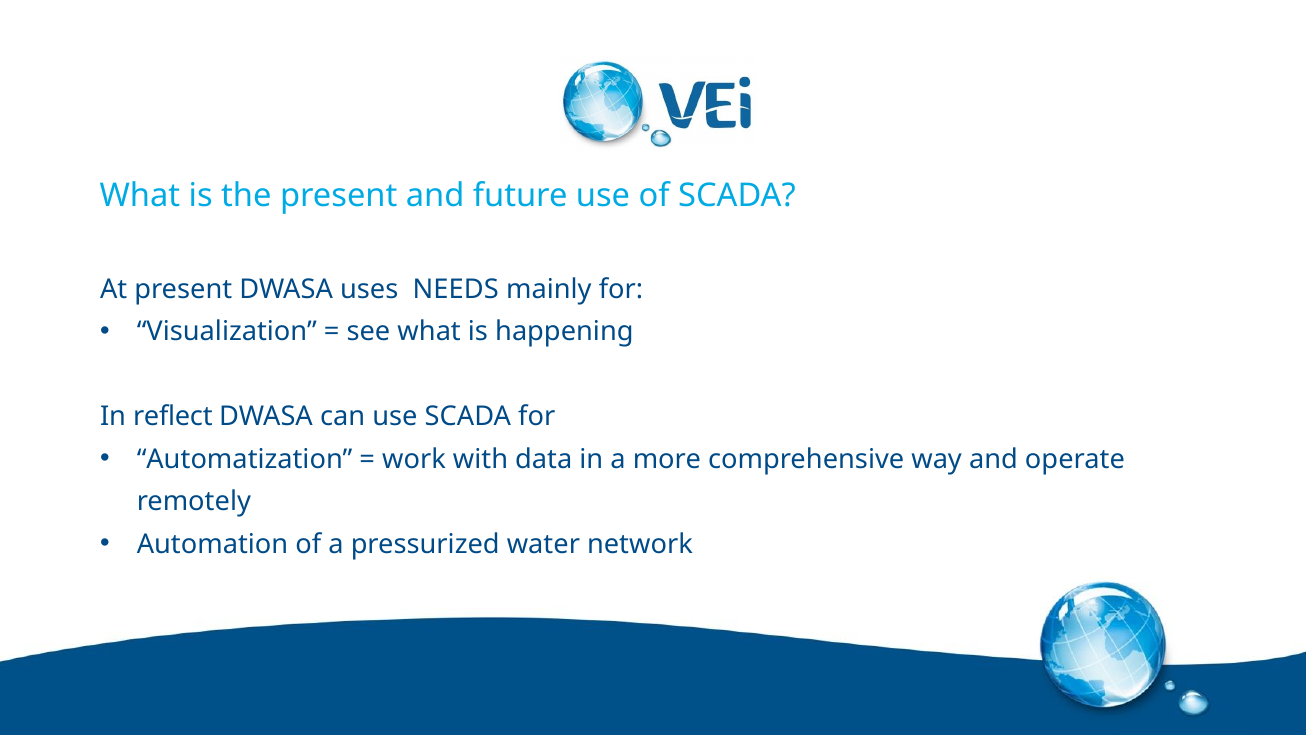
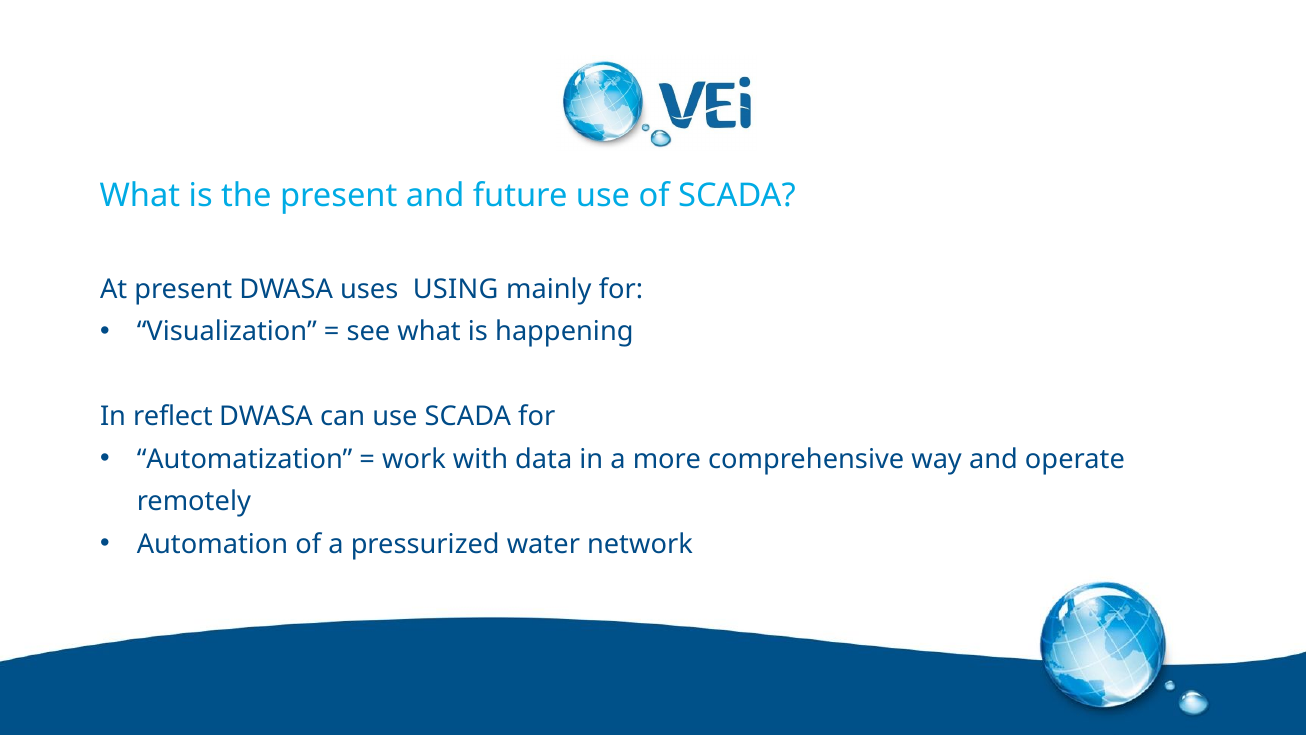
NEEDS: NEEDS -> USING
